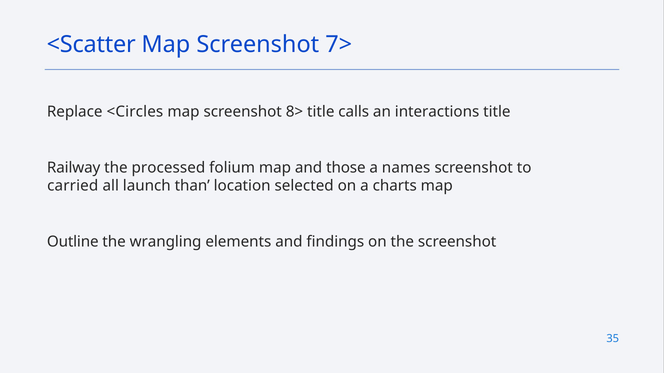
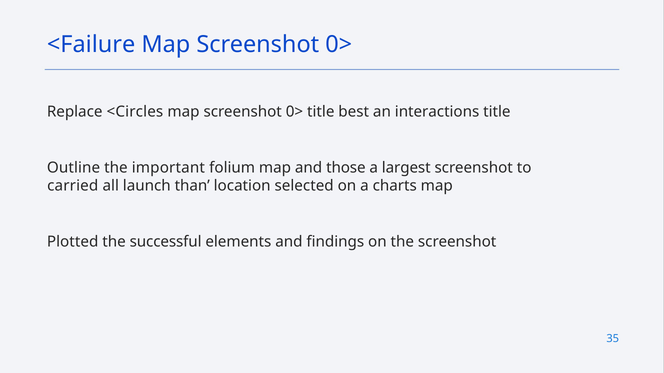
<Scatter: <Scatter -> <Failure
7> at (339, 44): 7> -> 0>
8> at (294, 112): 8> -> 0>
calls: calls -> best
Railway: Railway -> Outline
processed: processed -> important
names: names -> largest
Outline: Outline -> Plotted
wrangling: wrangling -> successful
